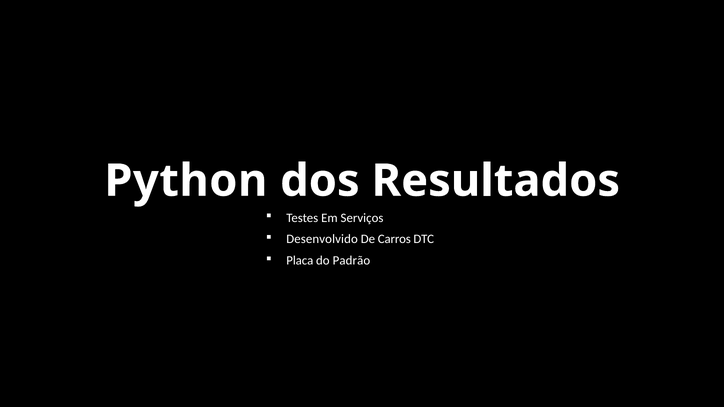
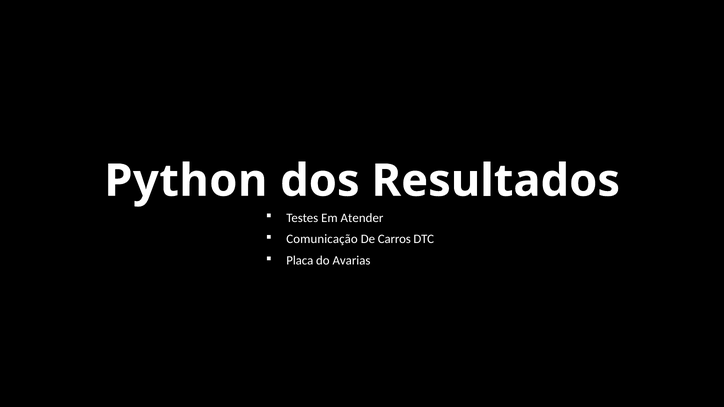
Serviços: Serviços -> Atender
Desenvolvido: Desenvolvido -> Comunicação
Padrão: Padrão -> Avarias
